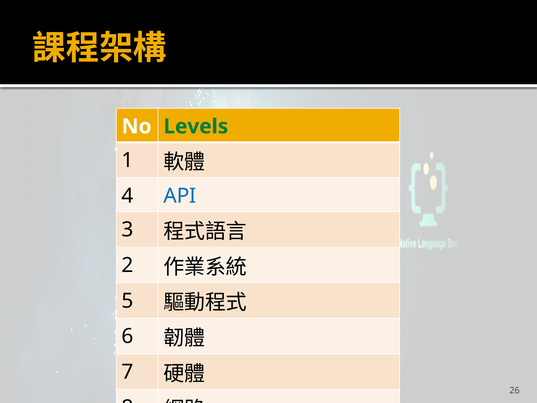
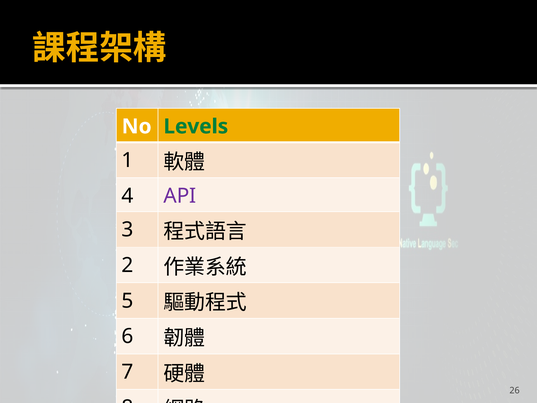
API colour: blue -> purple
